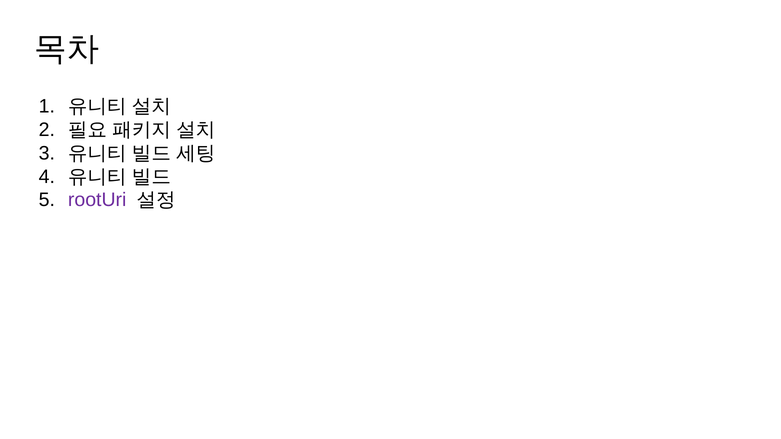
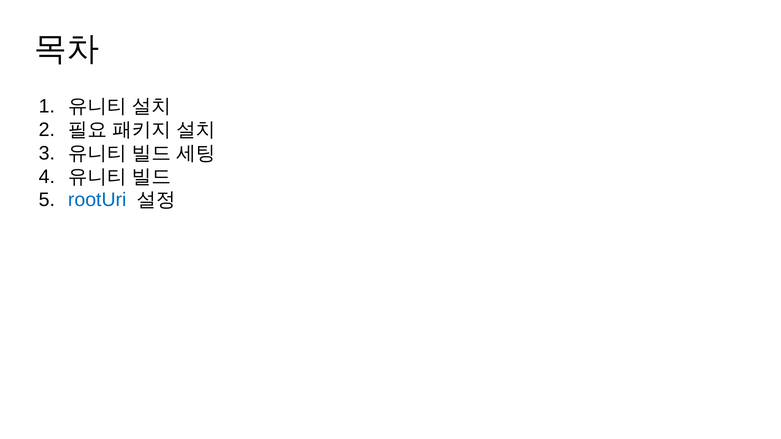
rootUri colour: purple -> blue
